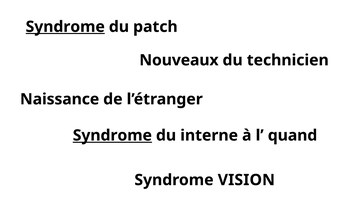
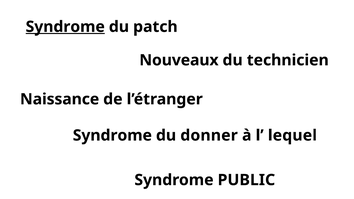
Syndrome at (112, 135) underline: present -> none
interne: interne -> donner
quand: quand -> lequel
VISION: VISION -> PUBLIC
